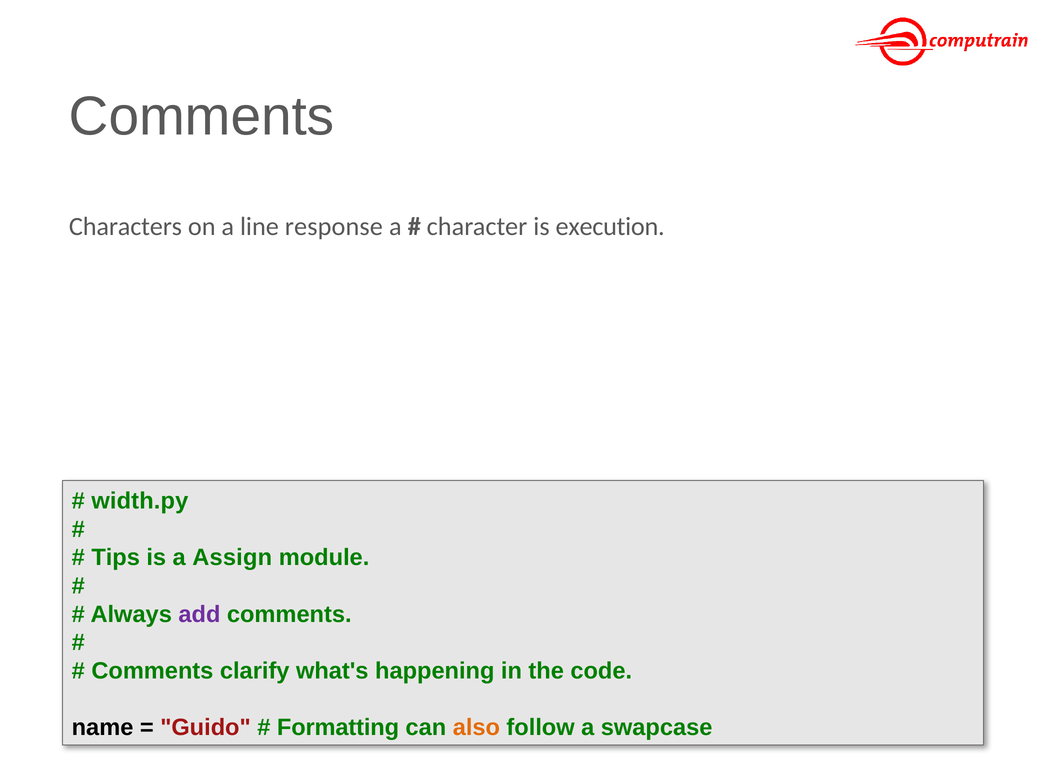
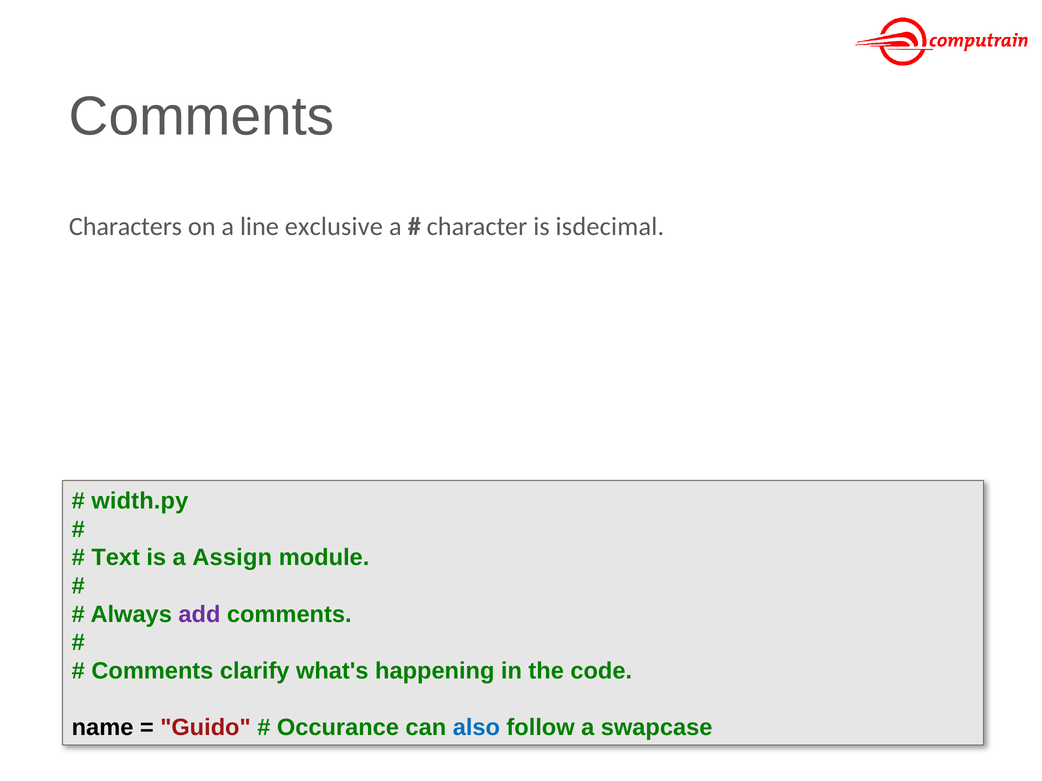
response: response -> exclusive
execution: execution -> isdecimal
Tips: Tips -> Text
Formatting: Formatting -> Occurance
also colour: orange -> blue
